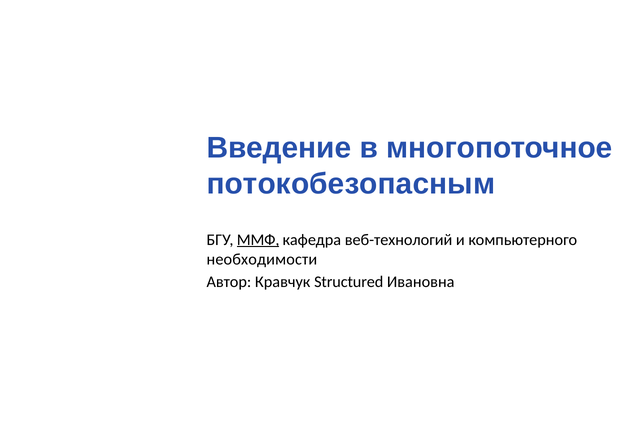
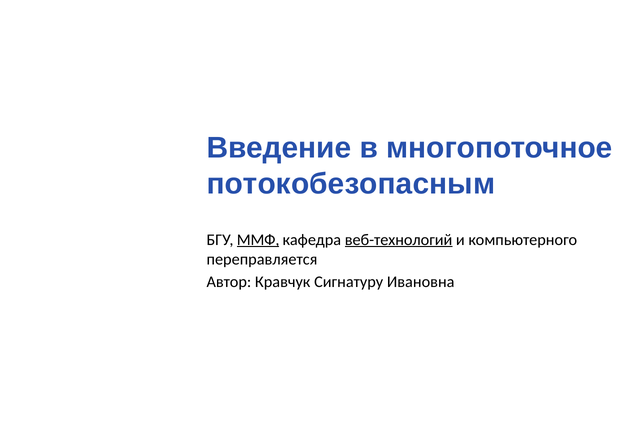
веб-технологий underline: none -> present
необходимости: необходимости -> переправляется
Structured: Structured -> Сигнатуру
